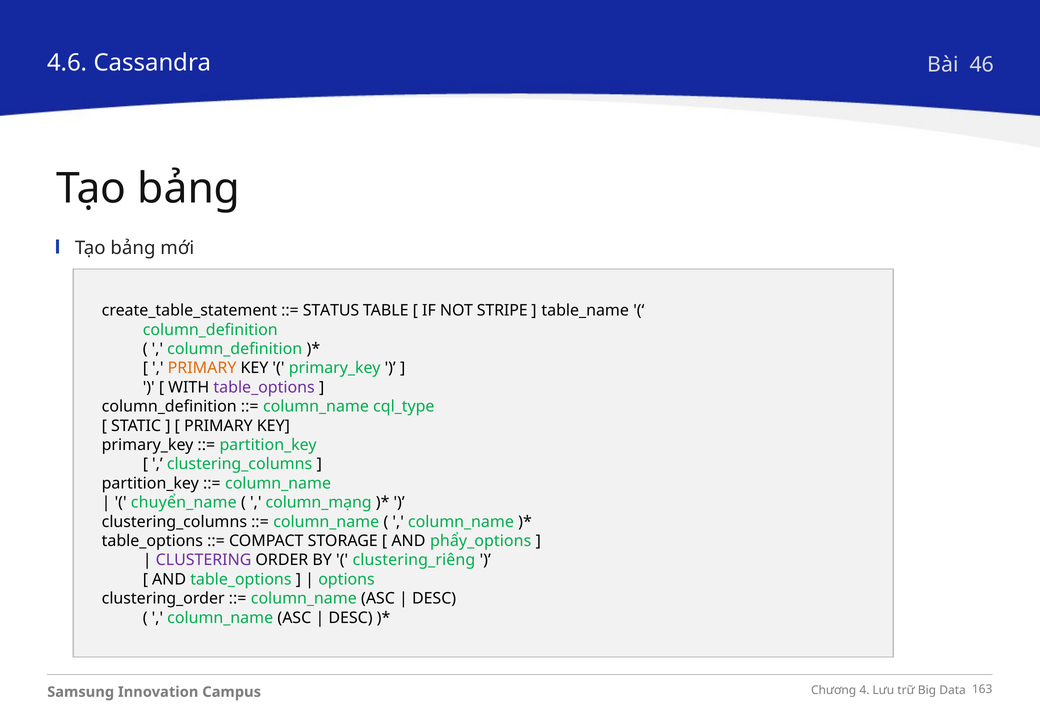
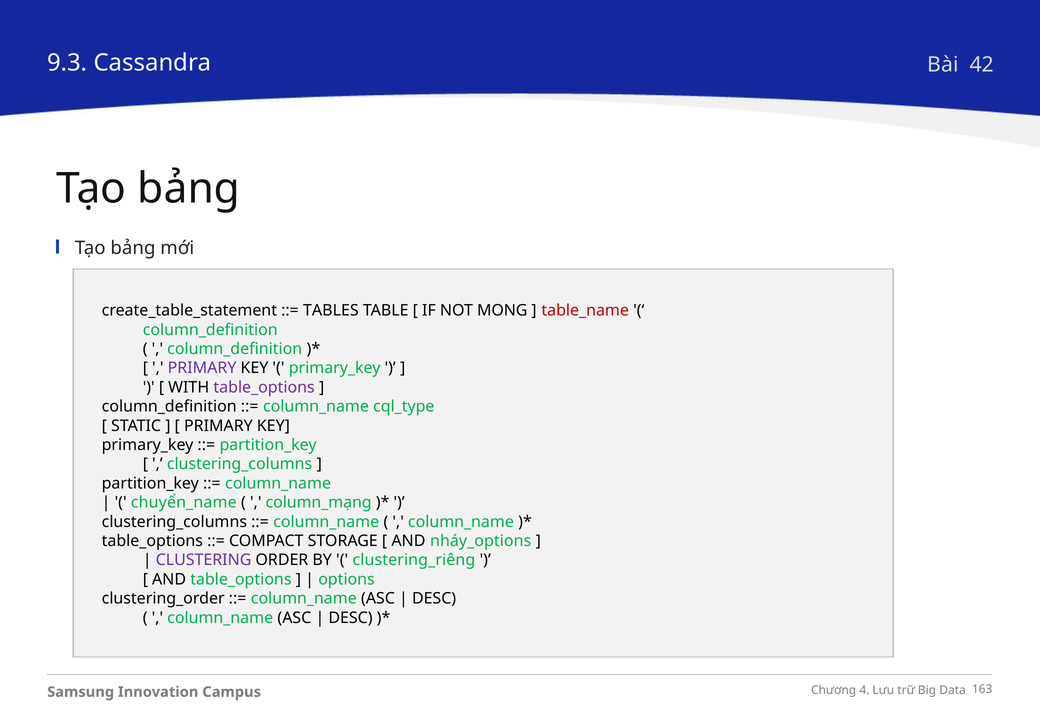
4.6: 4.6 -> 9.3
46: 46 -> 42
STATUS: STATUS -> TABLES
STRIPE: STRIPE -> MONG
table_name colour: black -> red
PRIMARY at (202, 368) colour: orange -> purple
phẩy_options: phẩy_options -> nháy_options
